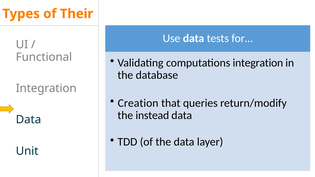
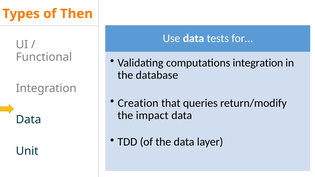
Their: Their -> Then
instead: instead -> impact
